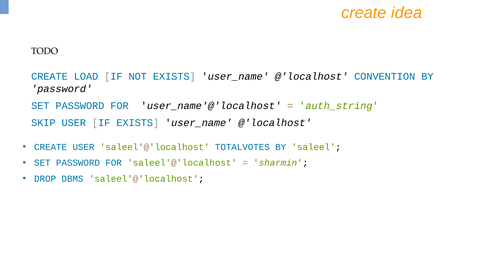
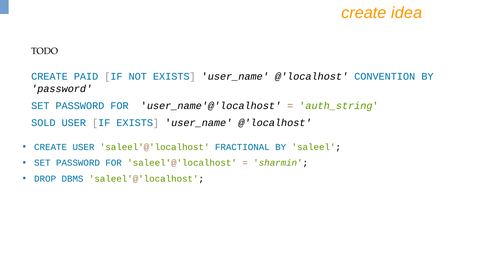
LOAD: LOAD -> PAID
SKIP: SKIP -> SOLD
TOTALVOTES: TOTALVOTES -> FRACTIONAL
